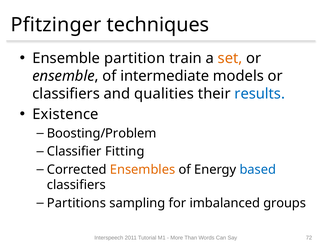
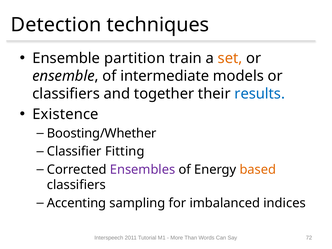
Pfitzinger: Pfitzinger -> Detection
qualities: qualities -> together
Boosting/Problem: Boosting/Problem -> Boosting/Whether
Ensembles colour: orange -> purple
based colour: blue -> orange
Partitions: Partitions -> Accenting
groups: groups -> indices
